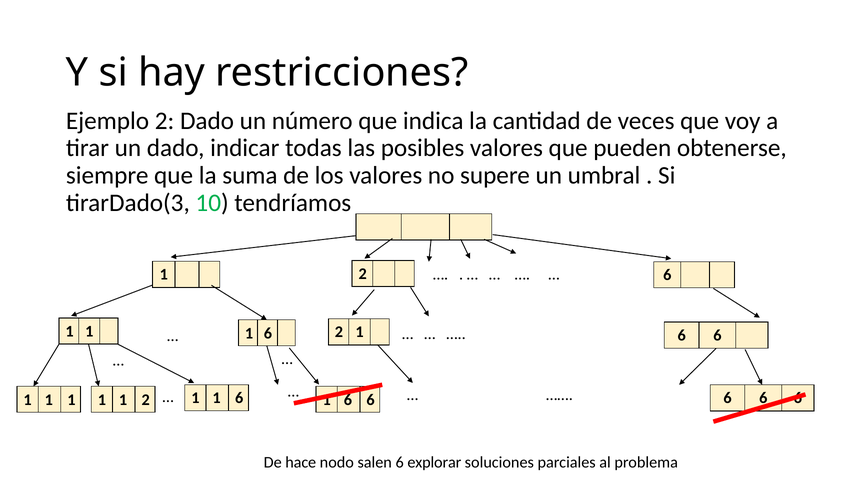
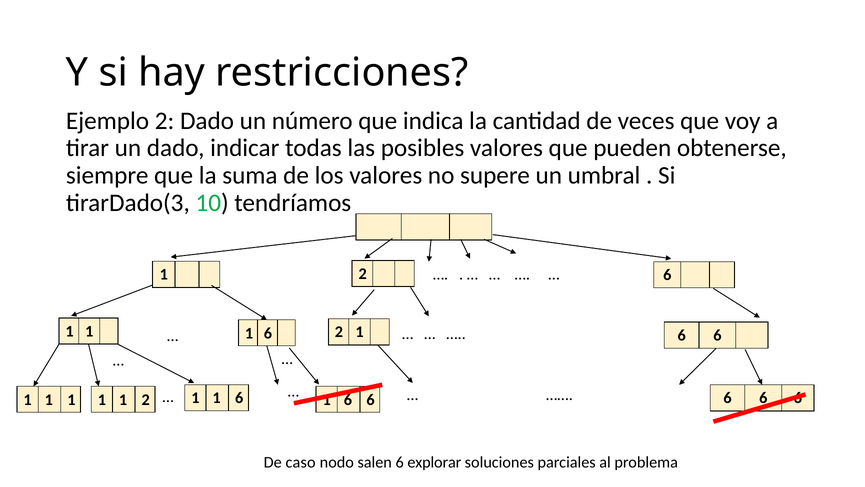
hace: hace -> caso
